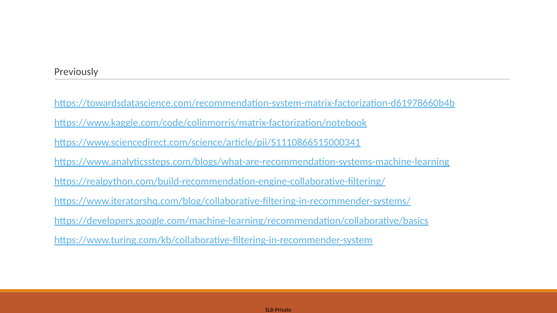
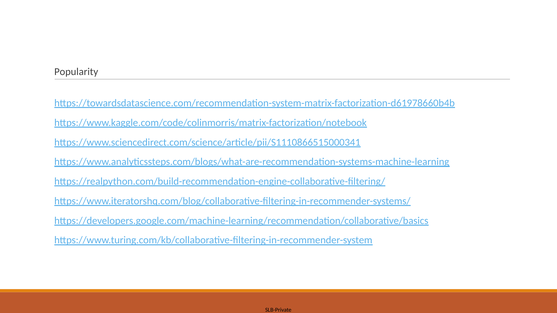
Previously: Previously -> Popularity
